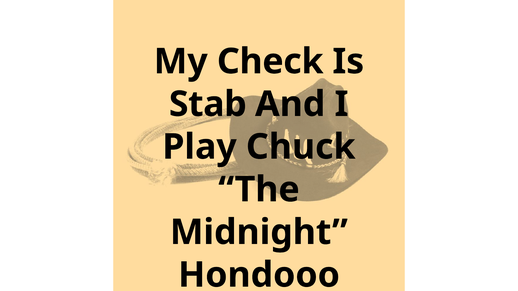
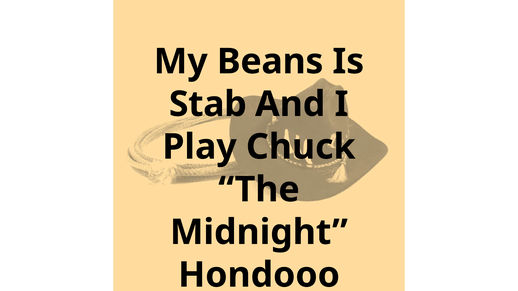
Check: Check -> Beans
